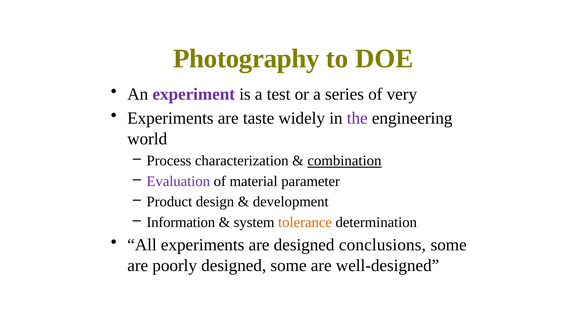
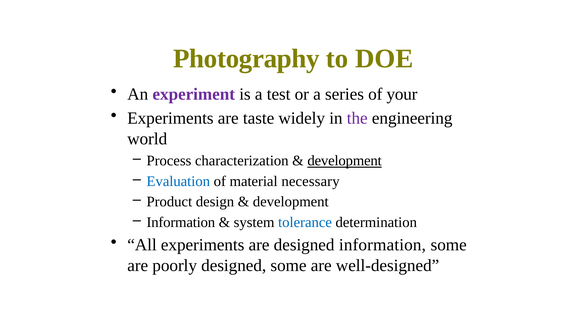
very: very -> your
combination at (344, 161): combination -> development
Evaluation colour: purple -> blue
parameter: parameter -> necessary
tolerance colour: orange -> blue
designed conclusions: conclusions -> information
